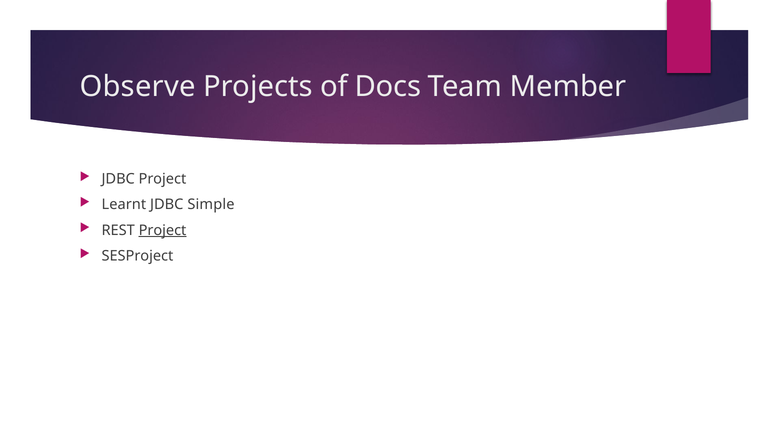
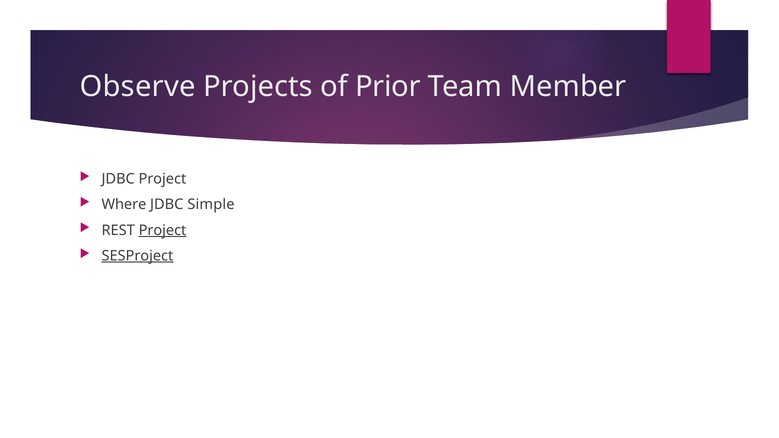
Docs: Docs -> Prior
Learnt: Learnt -> Where
SESProject underline: none -> present
